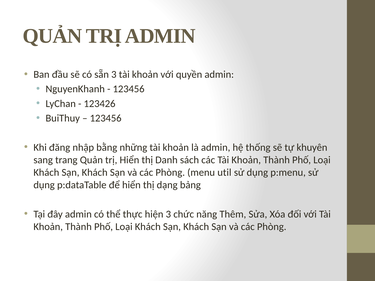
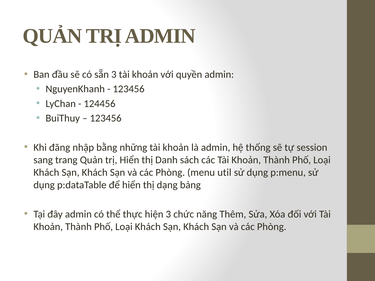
123426: 123426 -> 124456
khuyên: khuyên -> session
